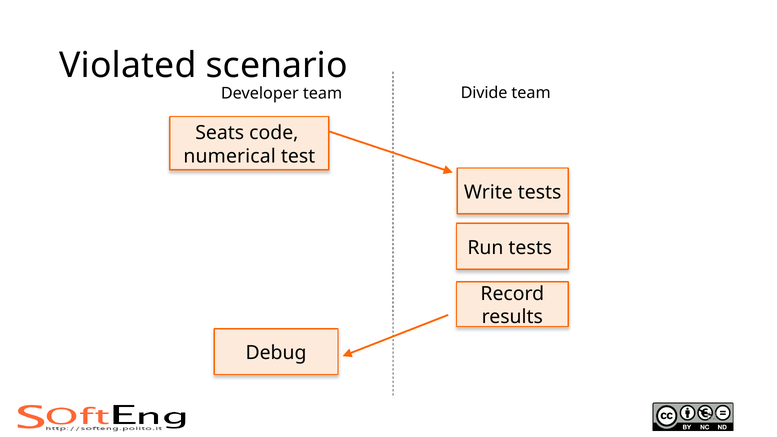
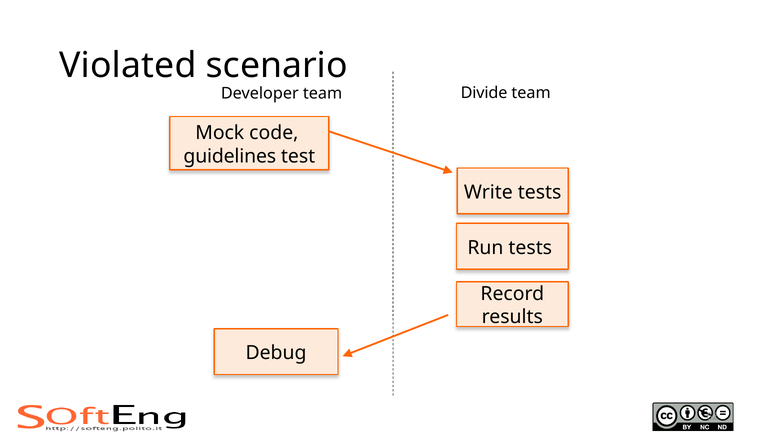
Seats: Seats -> Mock
numerical: numerical -> guidelines
